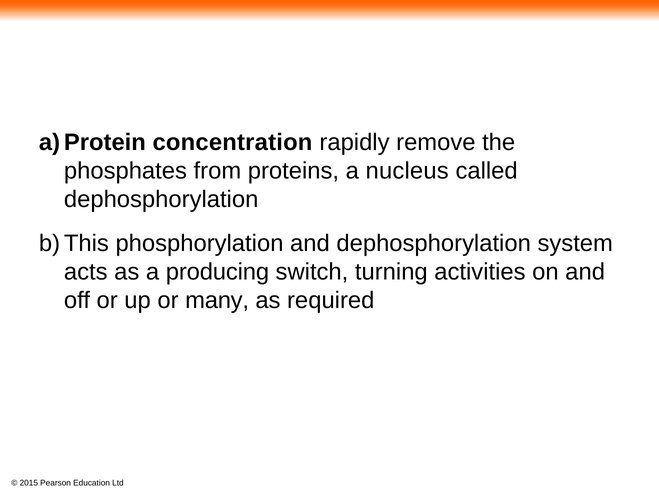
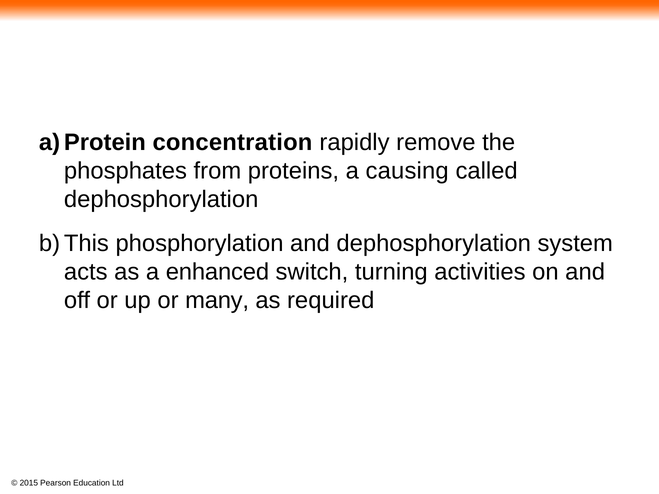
nucleus: nucleus -> causing
producing: producing -> enhanced
